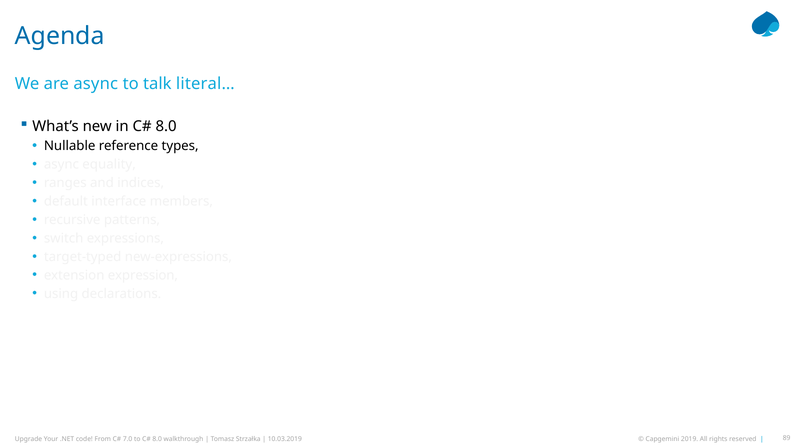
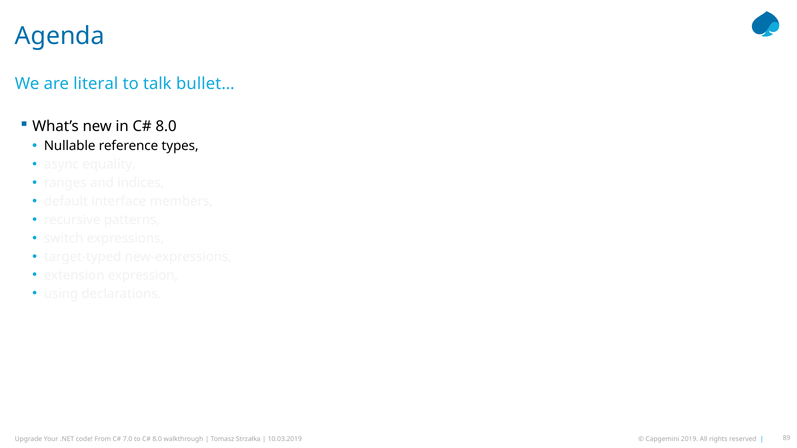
are async: async -> literal
literal…: literal… -> bullet…
